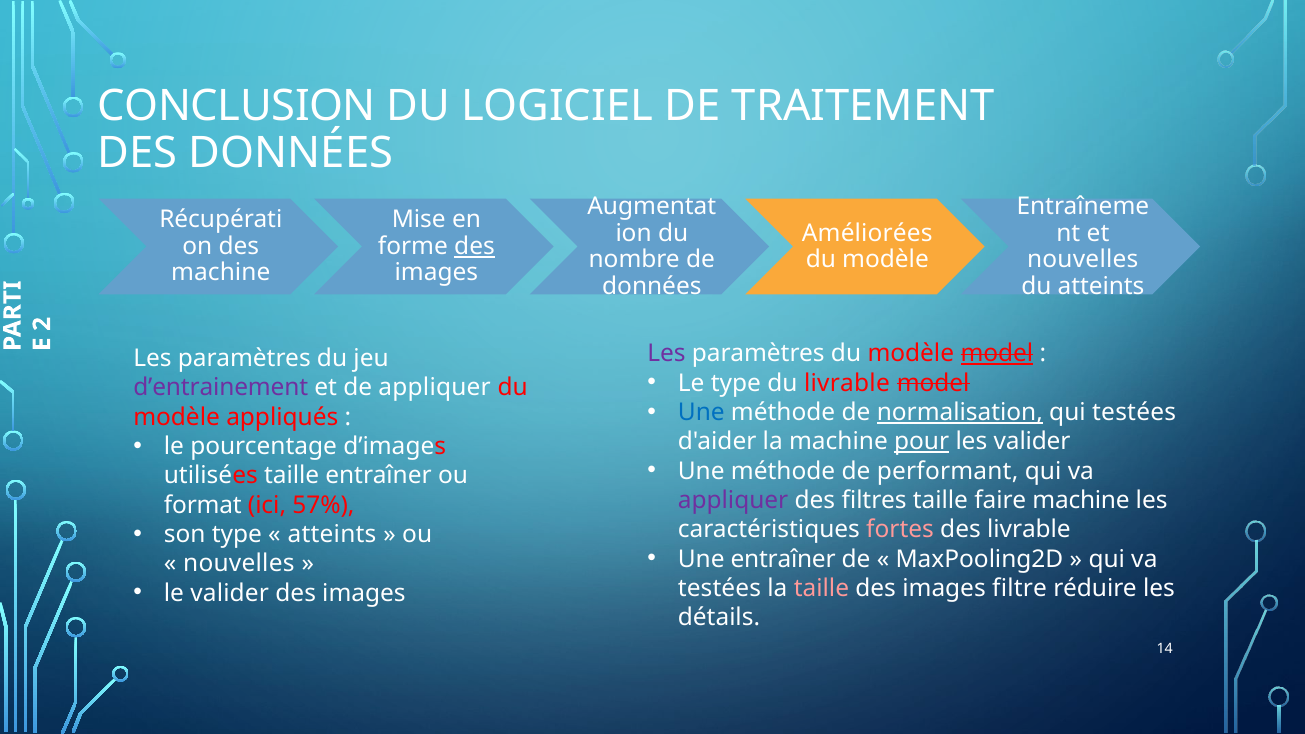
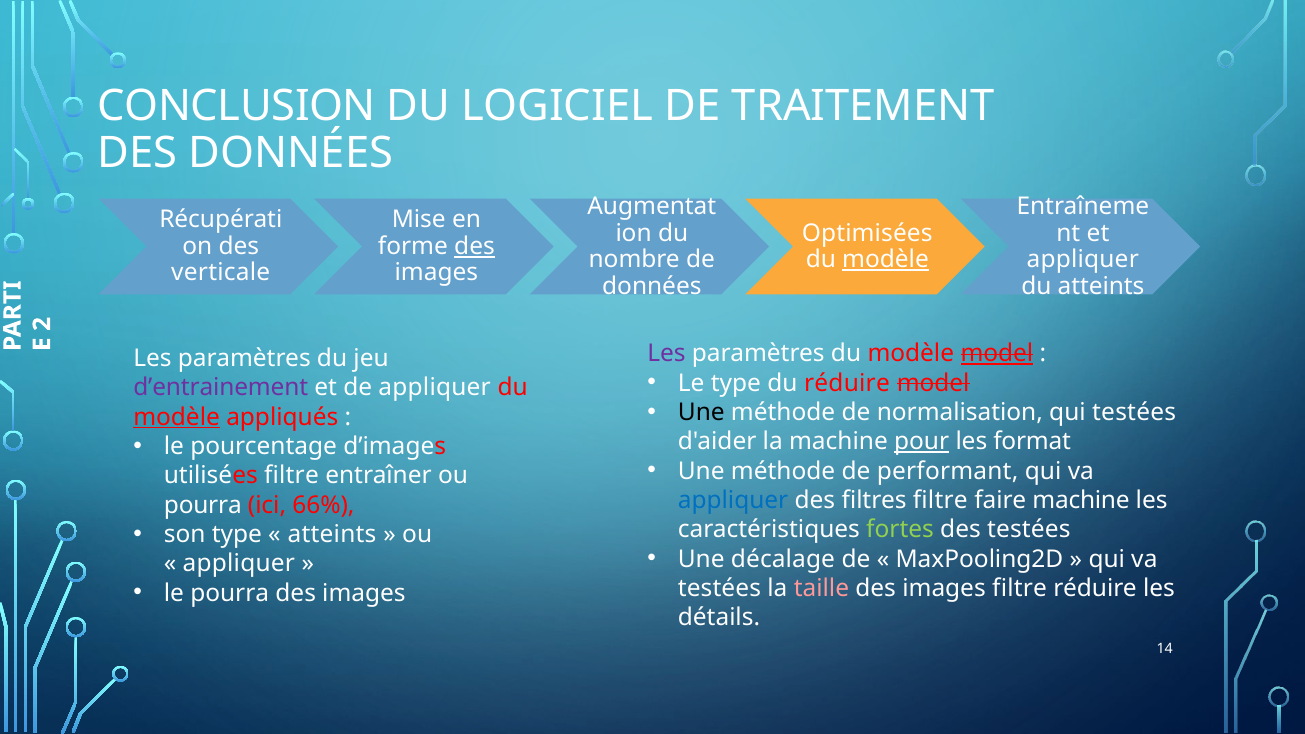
Améliorées: Améliorées -> Optimisées
modèle at (886, 260) underline: none -> present
nouvelles at (1083, 260): nouvelles -> appliquer
machine at (221, 273): machine -> verticale
du livrable: livrable -> réduire
Une at (701, 412) colour: blue -> black
normalisation underline: present -> none
modèle at (177, 417) underline: none -> present
les valider: valider -> format
utilisées taille: taille -> filtre
appliquer at (733, 500) colour: purple -> blue
filtres taille: taille -> filtre
format at (203, 505): format -> pourra
57%: 57% -> 66%
fortes colour: pink -> light green
des livrable: livrable -> testées
Une entraîner: entraîner -> décalage
nouvelles at (239, 564): nouvelles -> appliquer
le valider: valider -> pourra
